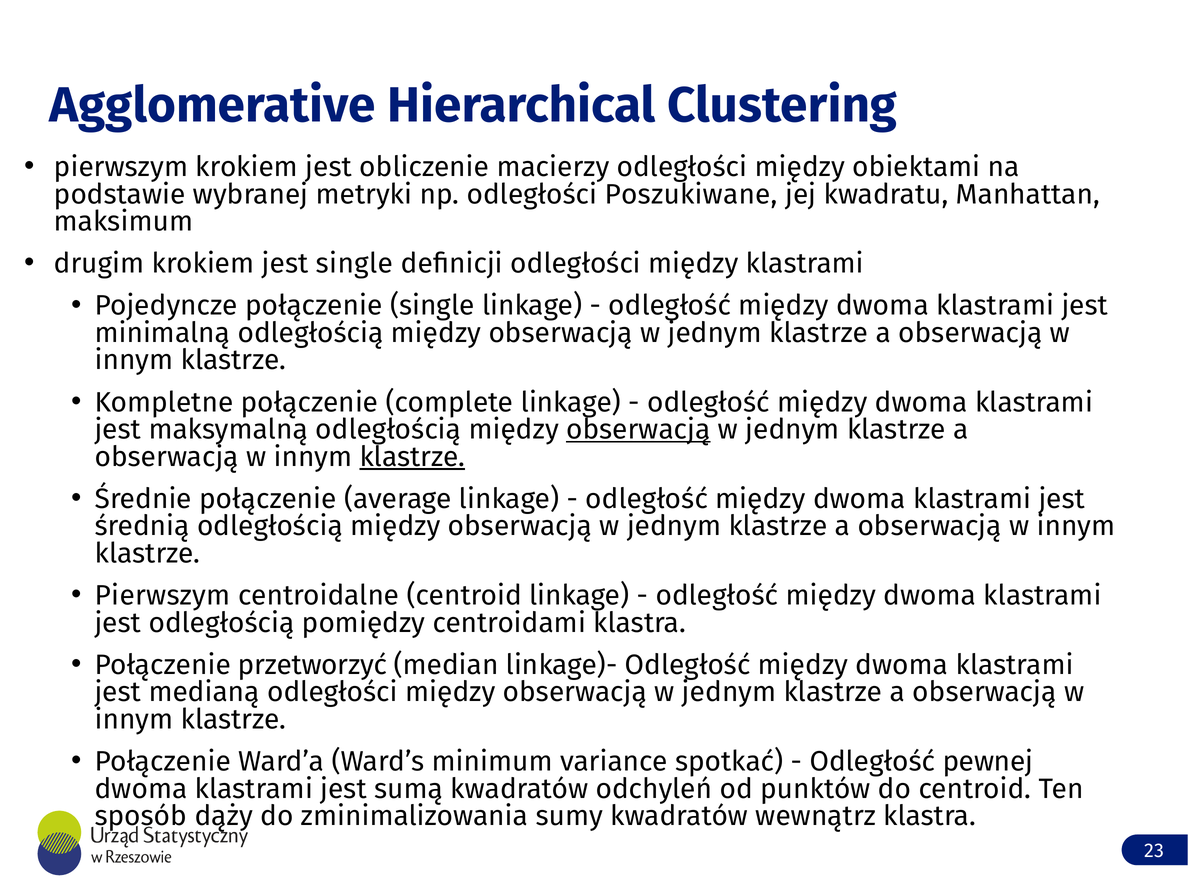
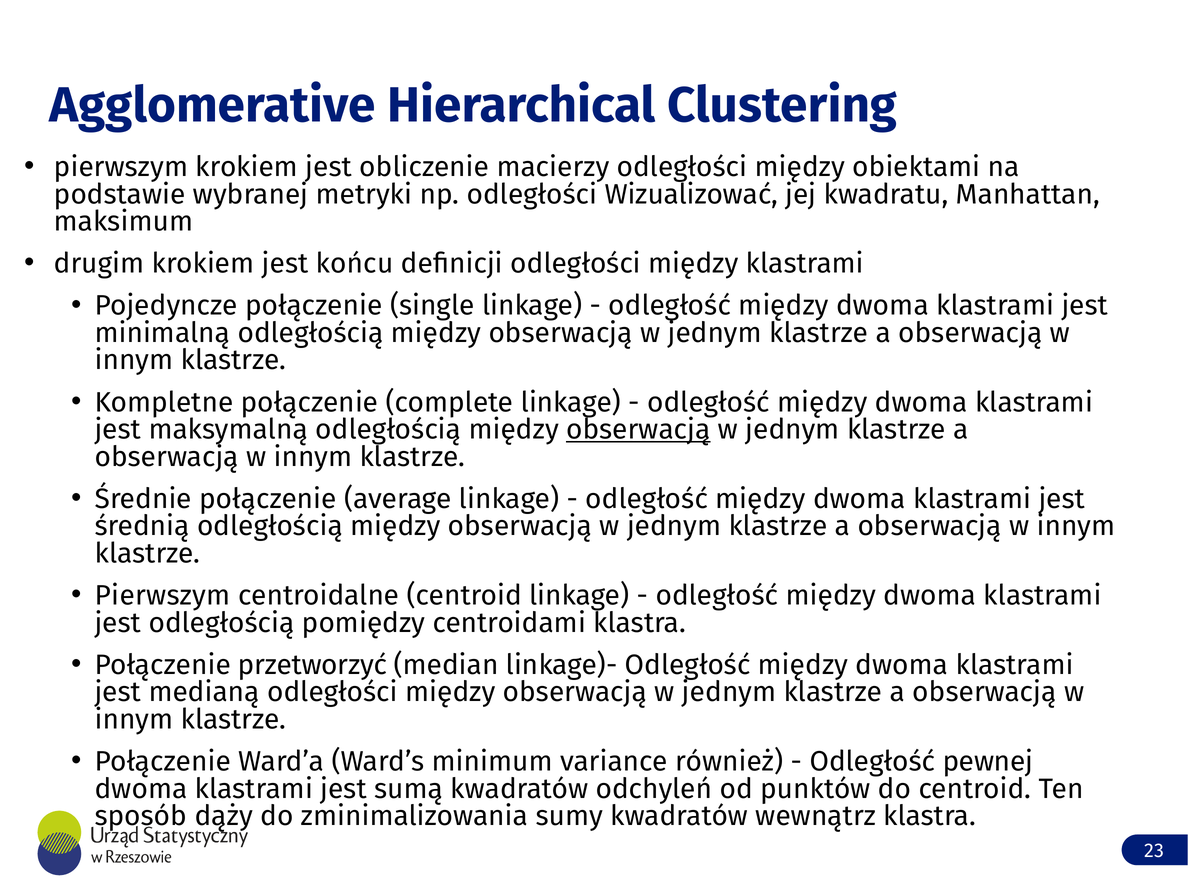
Poszukiwane: Poszukiwane -> Wizualizować
jest single: single -> końcu
klastrze at (412, 457) underline: present -> none
spotkać: spotkać -> również
